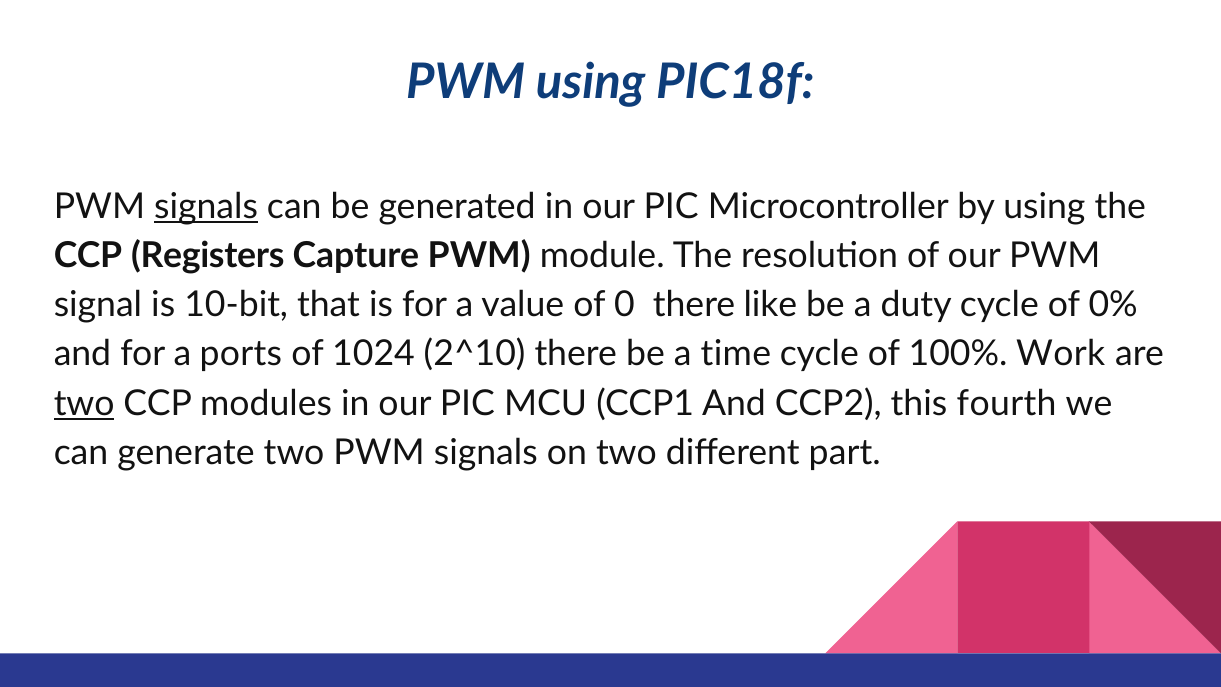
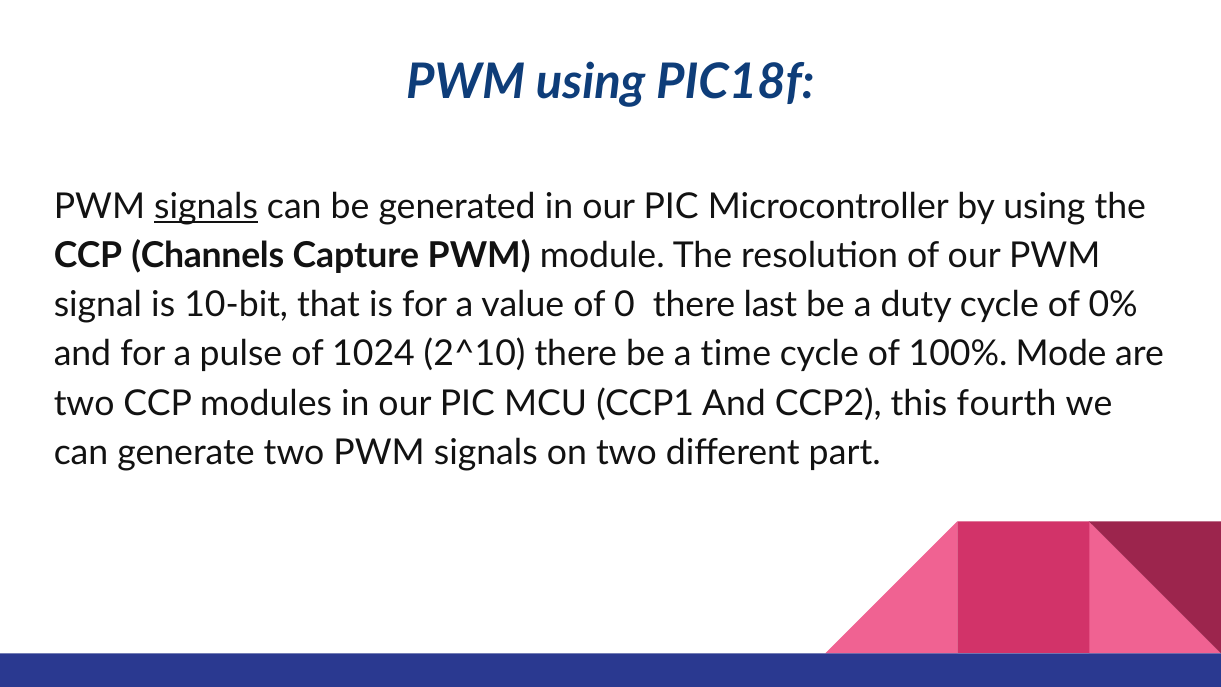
Registers: Registers -> Channels
like: like -> last
ports: ports -> pulse
Work: Work -> Mode
two at (84, 403) underline: present -> none
